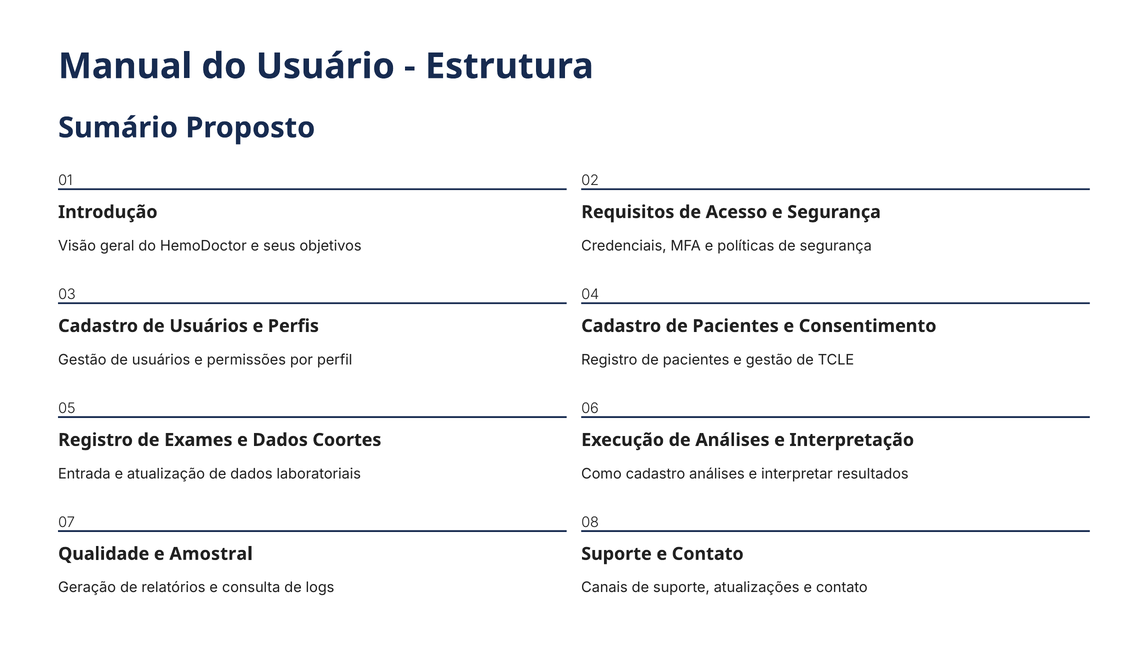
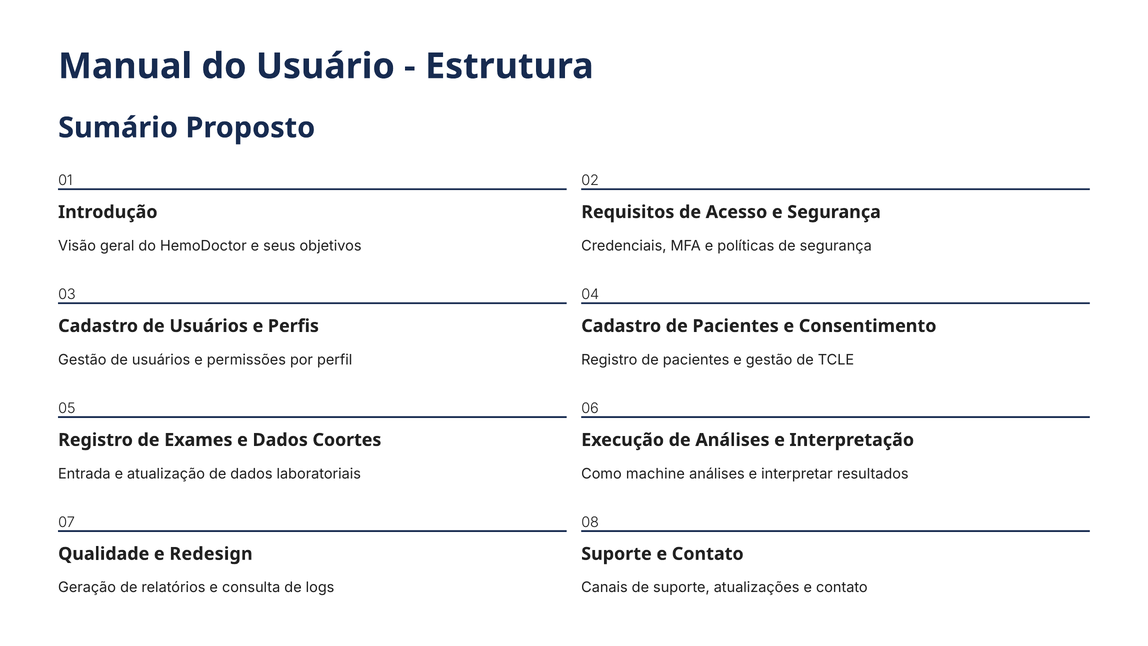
Como cadastro: cadastro -> machine
Amostral: Amostral -> Redesign
